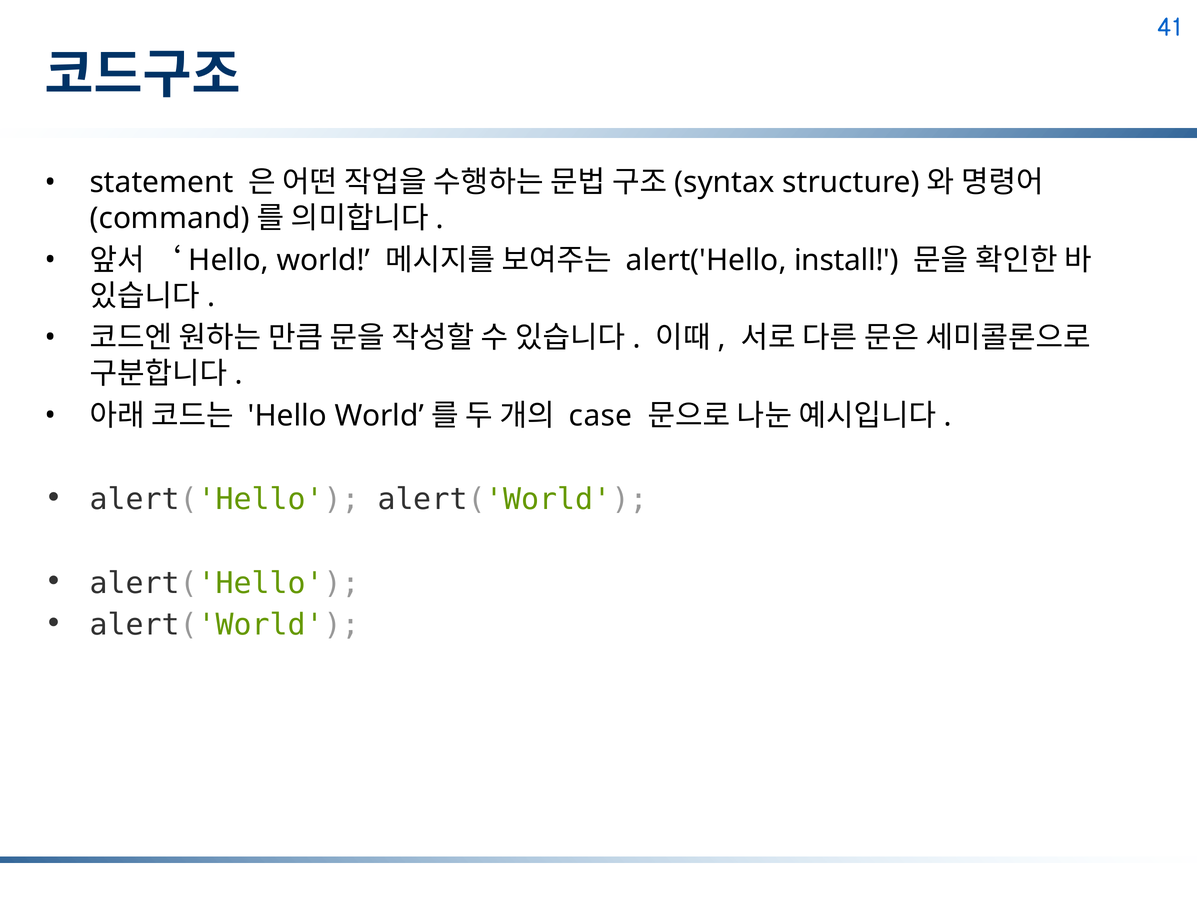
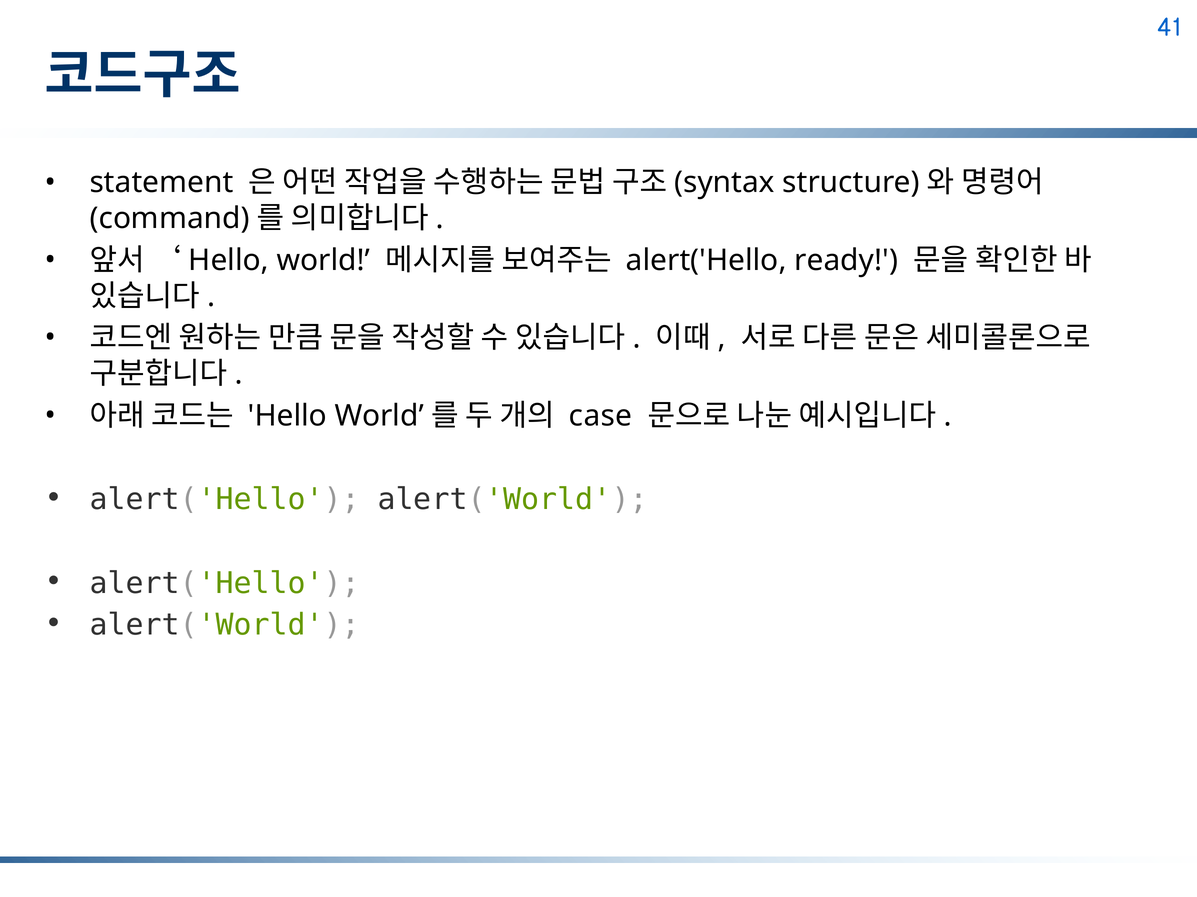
install: install -> ready
